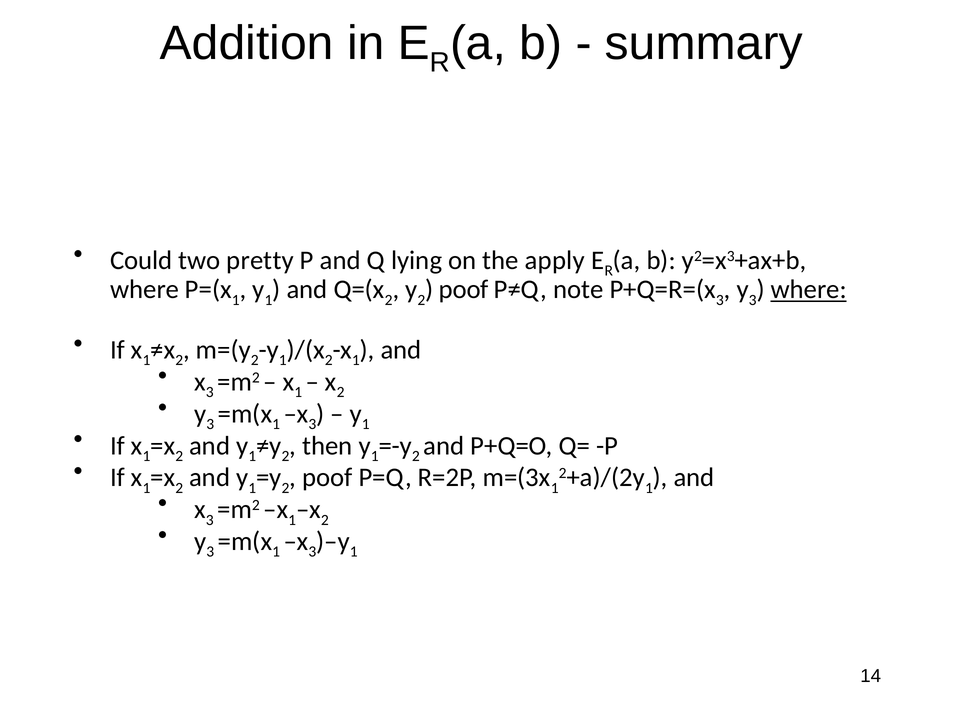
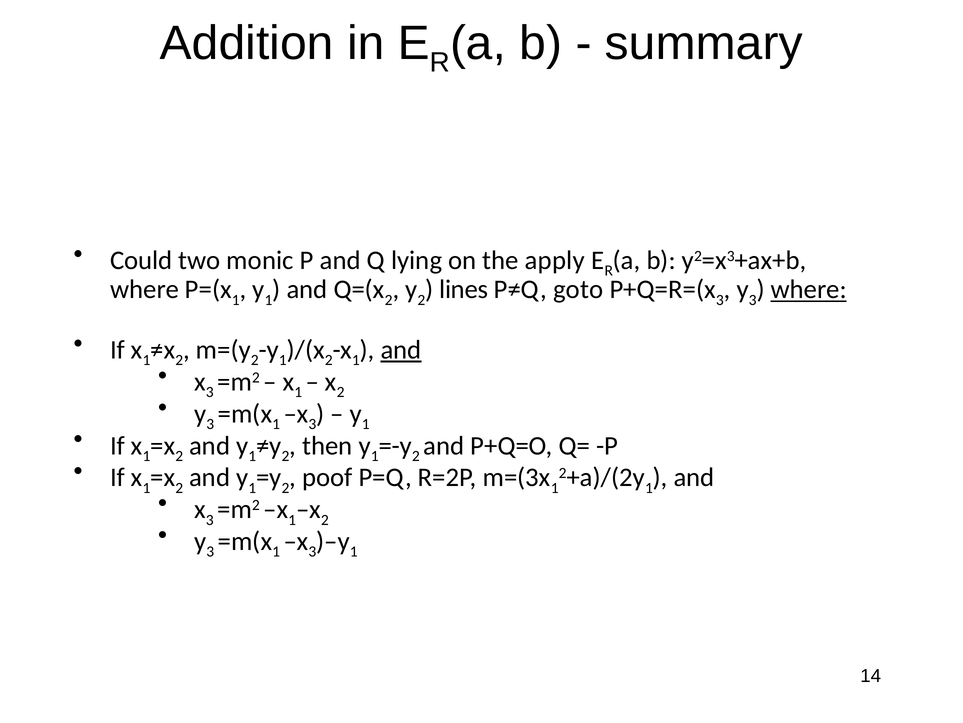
pretty: pretty -> monic
poof at (464, 289): poof -> lines
note: note -> goto
and at (401, 350) underline: none -> present
